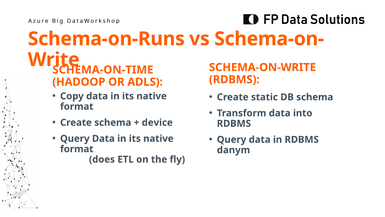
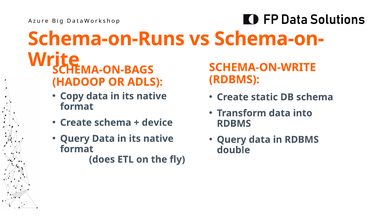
SCHEMA-ON-TIME: SCHEMA-ON-TIME -> SCHEMA-ON-BAGS
danym: danym -> double
